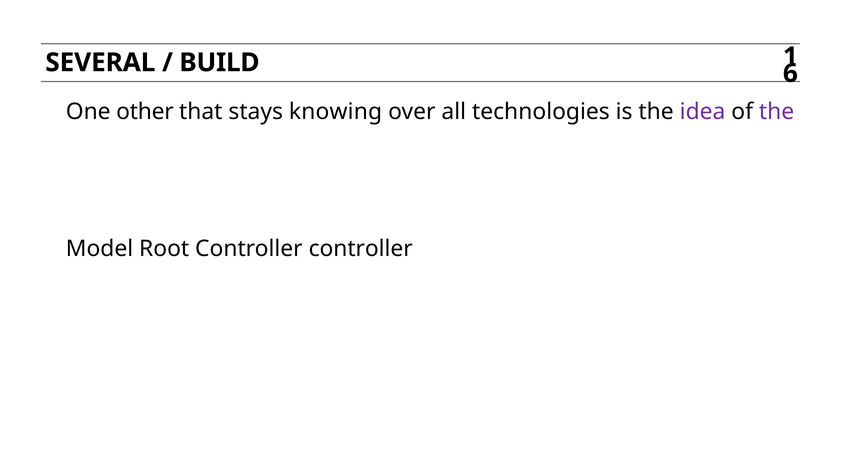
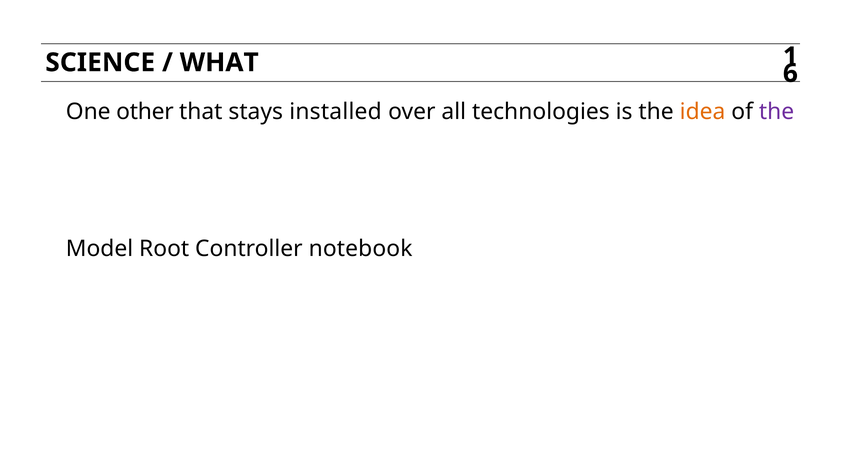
SEVERAL: SEVERAL -> SCIENCE
BUILD: BUILD -> WHAT
knowing: knowing -> installed
idea colour: purple -> orange
Controller controller: controller -> notebook
